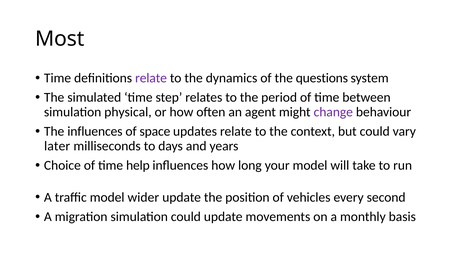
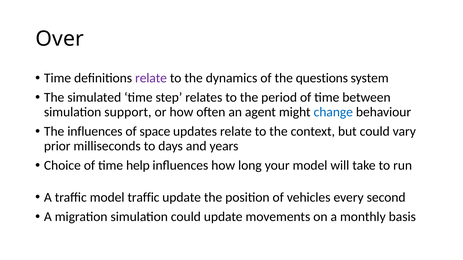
Most: Most -> Over
physical: physical -> support
change colour: purple -> blue
later: later -> prior
model wider: wider -> traffic
